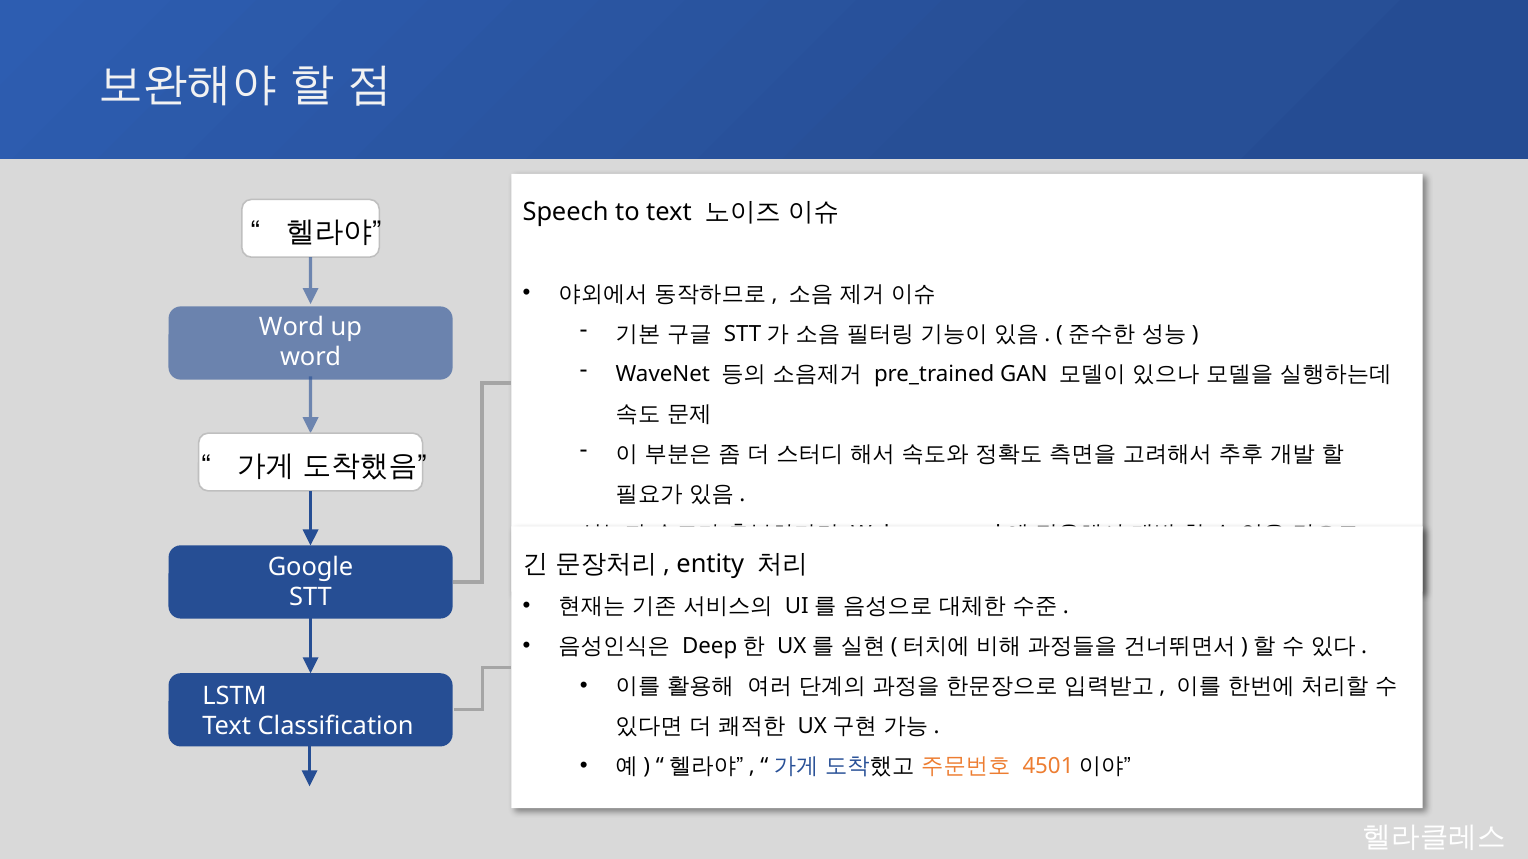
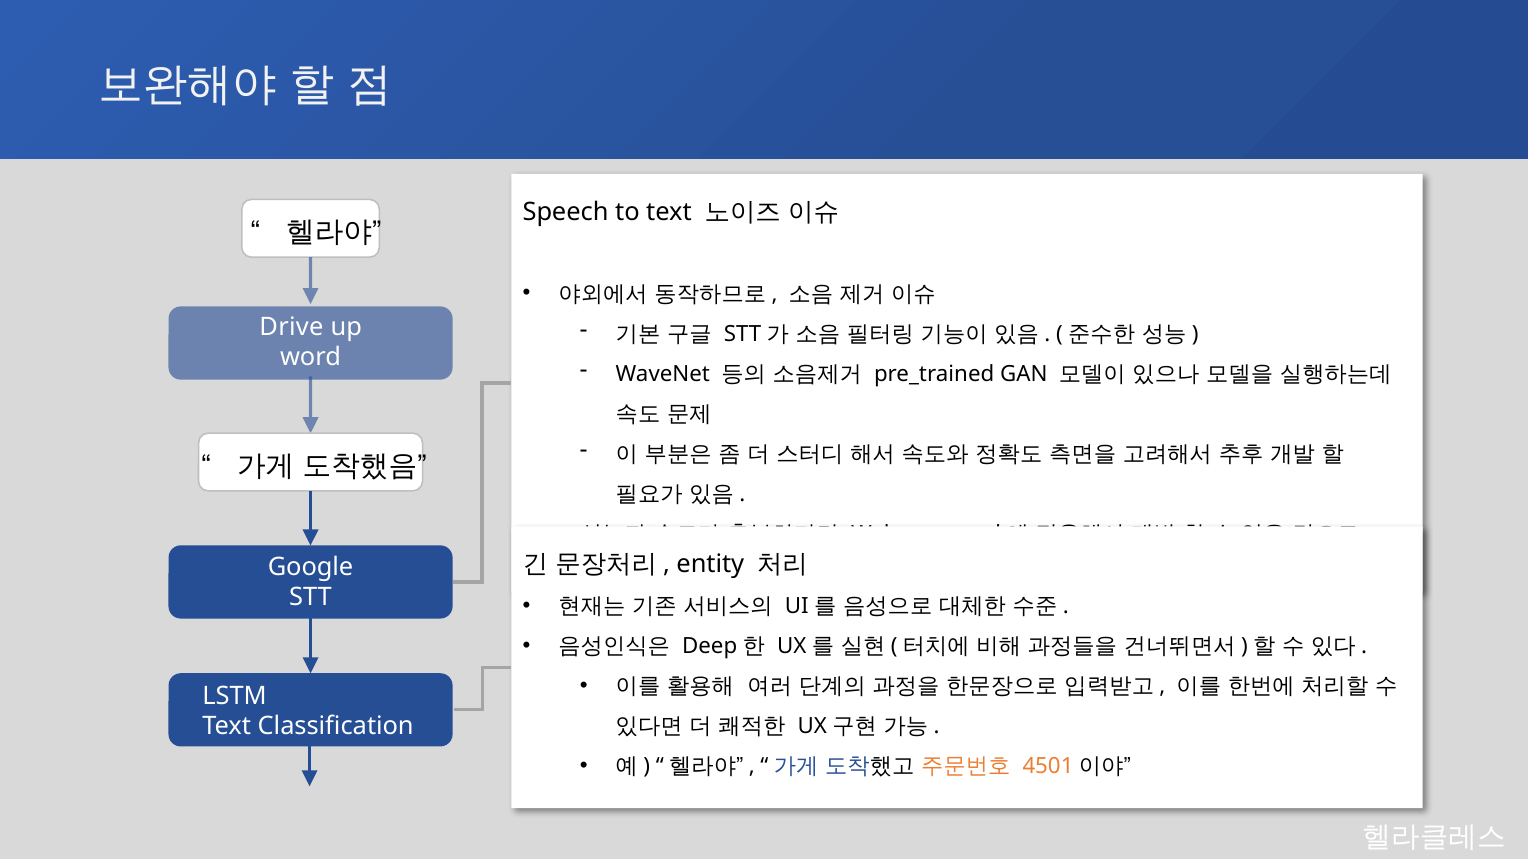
Word at (292, 327): Word -> Drive
